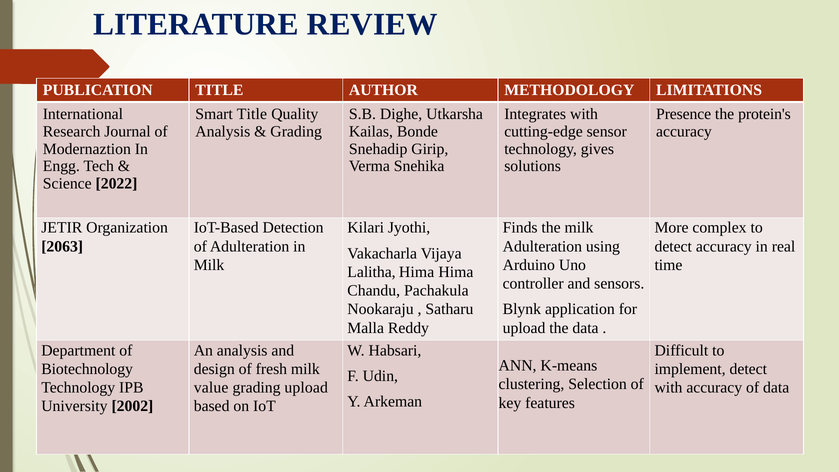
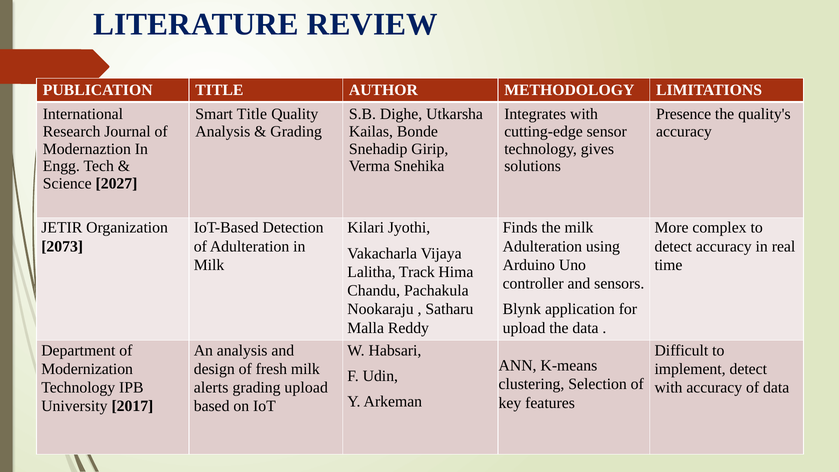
protein's: protein's -> quality's
2022: 2022 -> 2027
2063: 2063 -> 2073
Lalitha Hima: Hima -> Track
Biotechnology: Biotechnology -> Modernization
value: value -> alerts
2002: 2002 -> 2017
